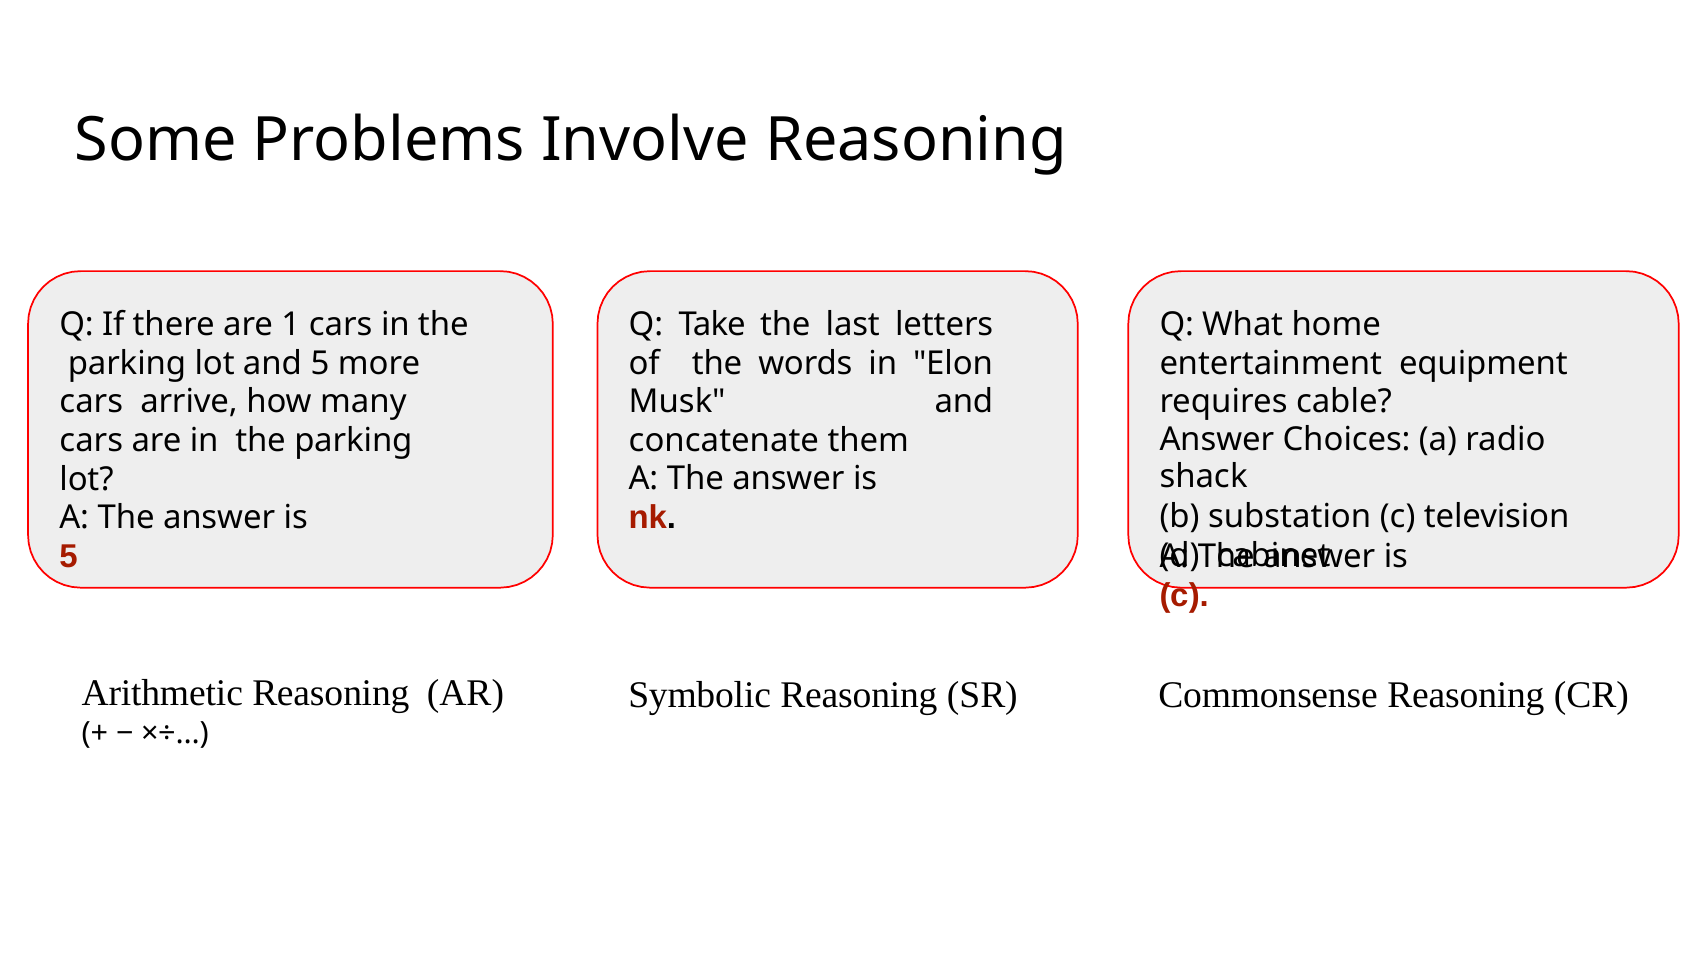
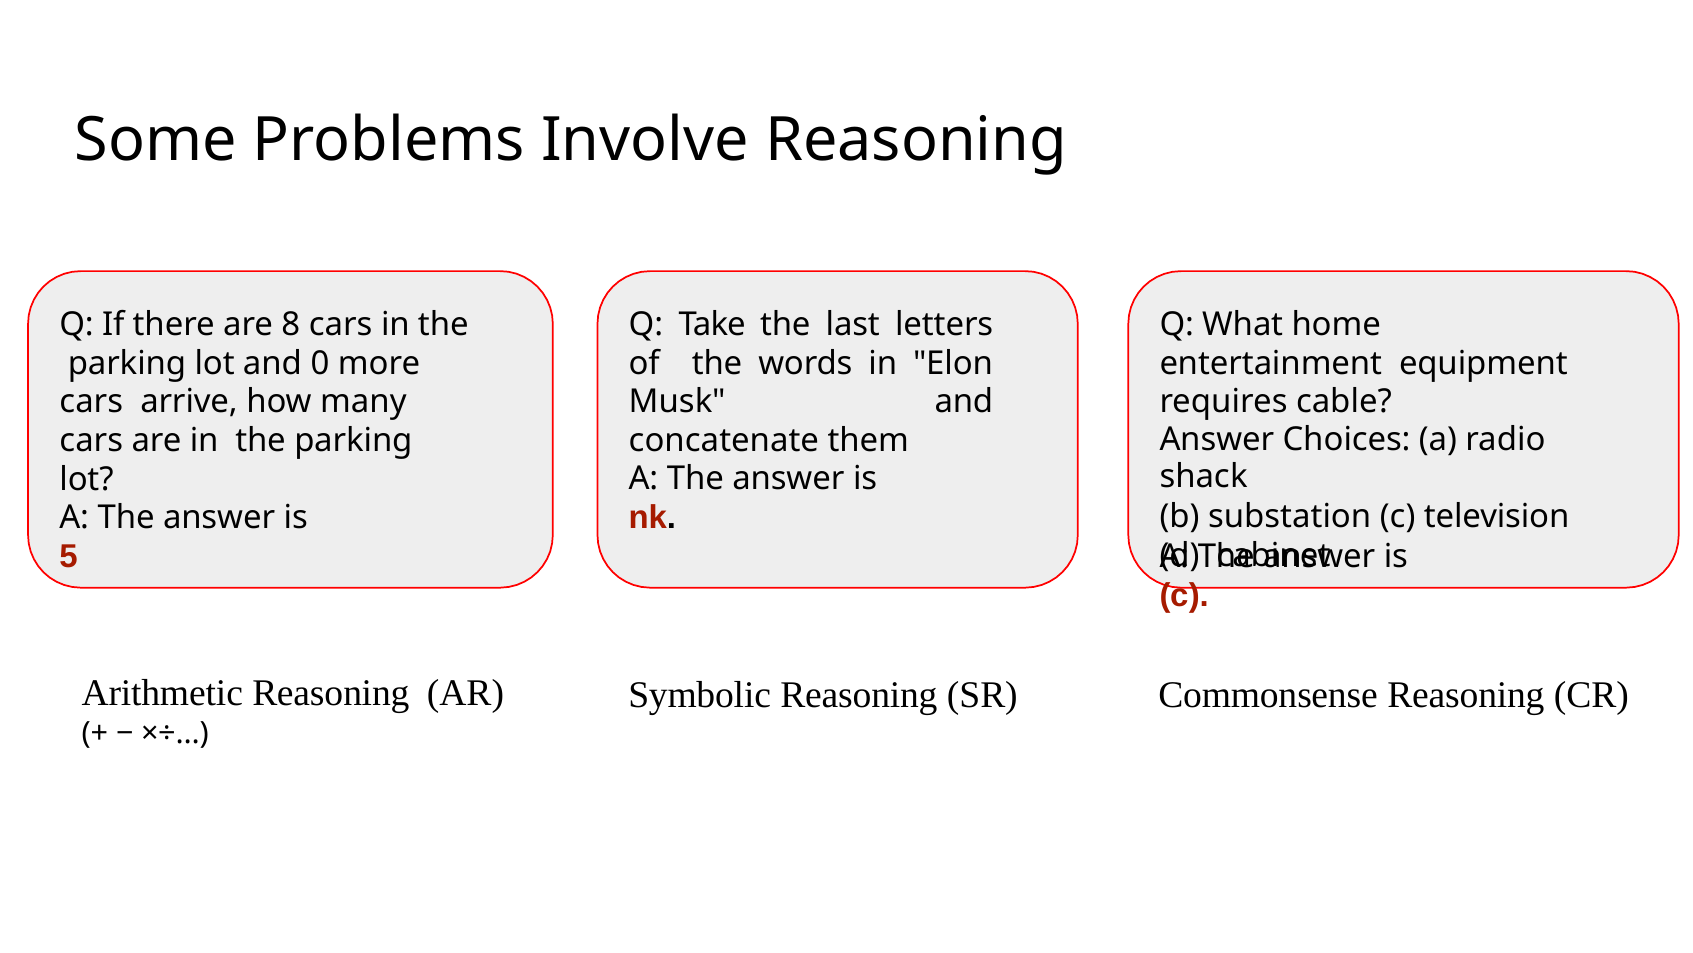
1: 1 -> 8
and 5: 5 -> 0
